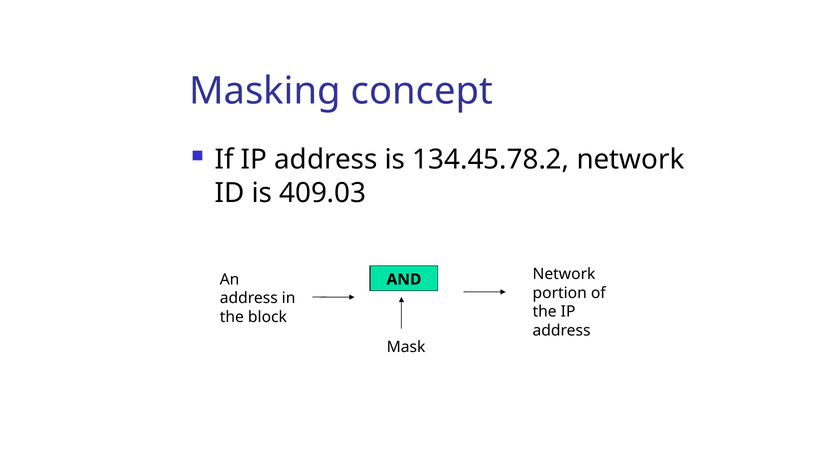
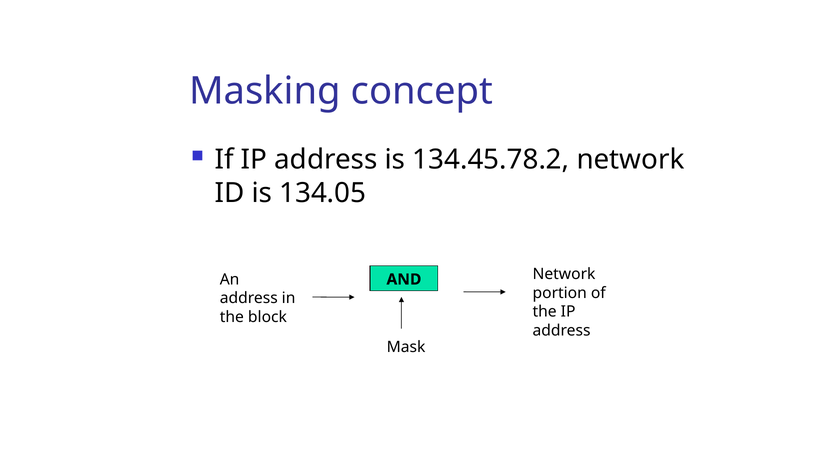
409.03: 409.03 -> 134.05
